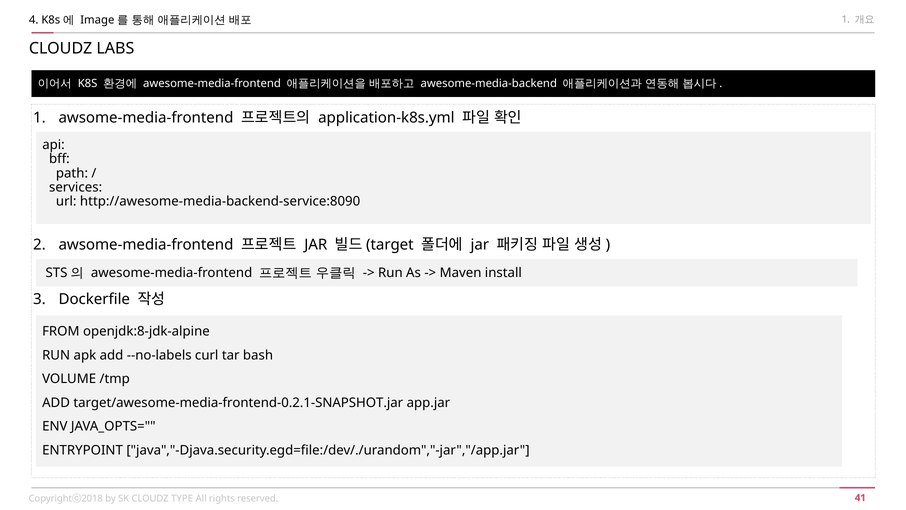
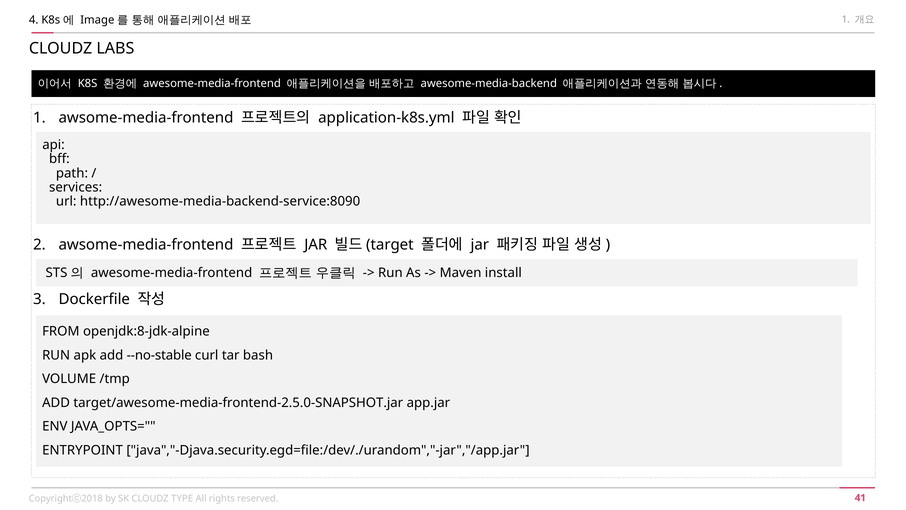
--no-labels: --no-labels -> --no-stable
target/awesome-media-frontend-0.2.1-SNAPSHOT.jar: target/awesome-media-frontend-0.2.1-SNAPSHOT.jar -> target/awesome-media-frontend-2.5.0-SNAPSHOT.jar
